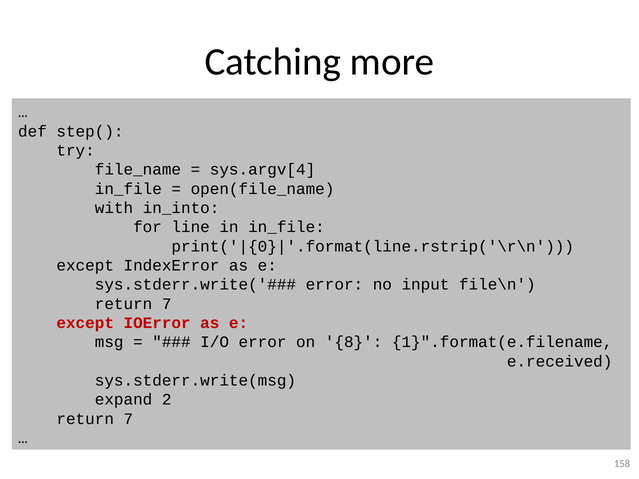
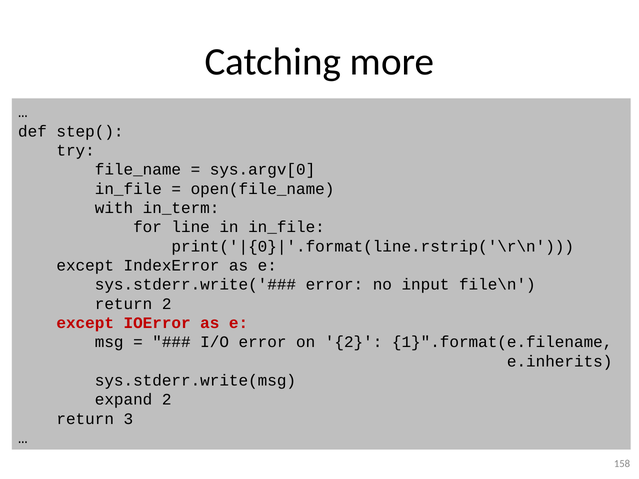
sys.argv[4: sys.argv[4 -> sys.argv[0
in_into: in_into -> in_term
7 at (167, 304): 7 -> 2
on 8: 8 -> 2
e.received: e.received -> e.inherits
7 at (128, 419): 7 -> 3
